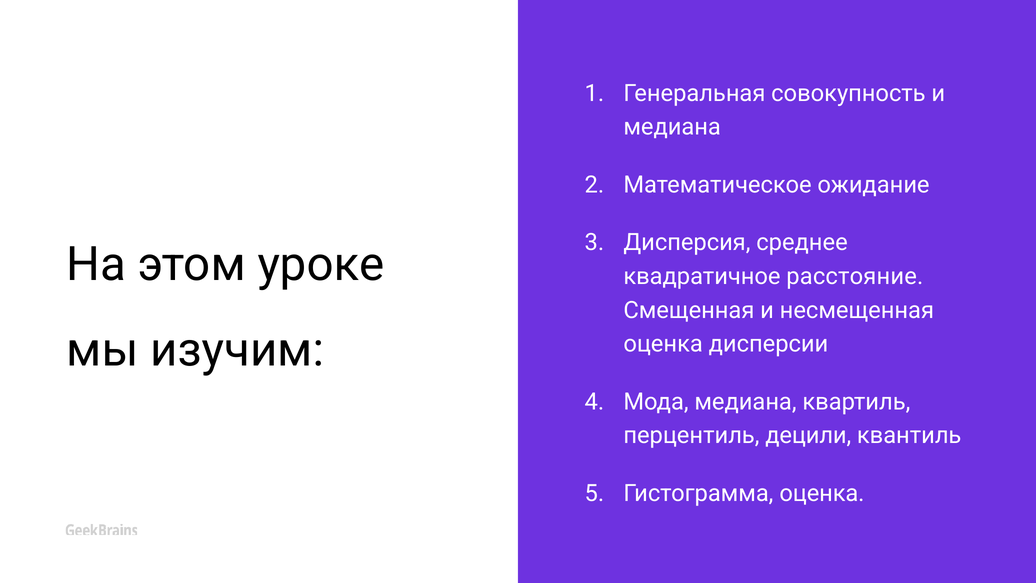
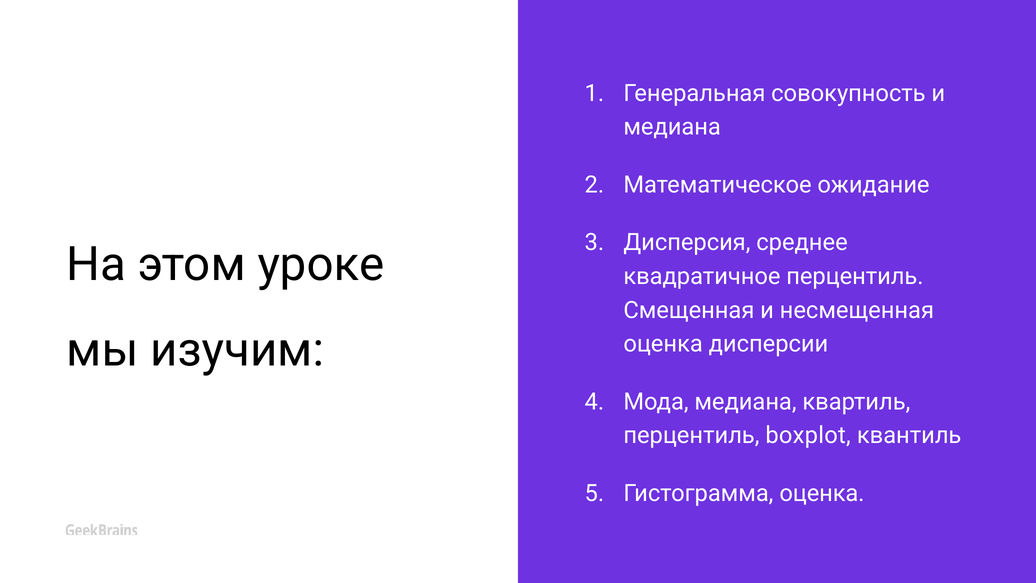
квадратичное расстояние: расстояние -> перцентиль
децили: децили -> boxplot
